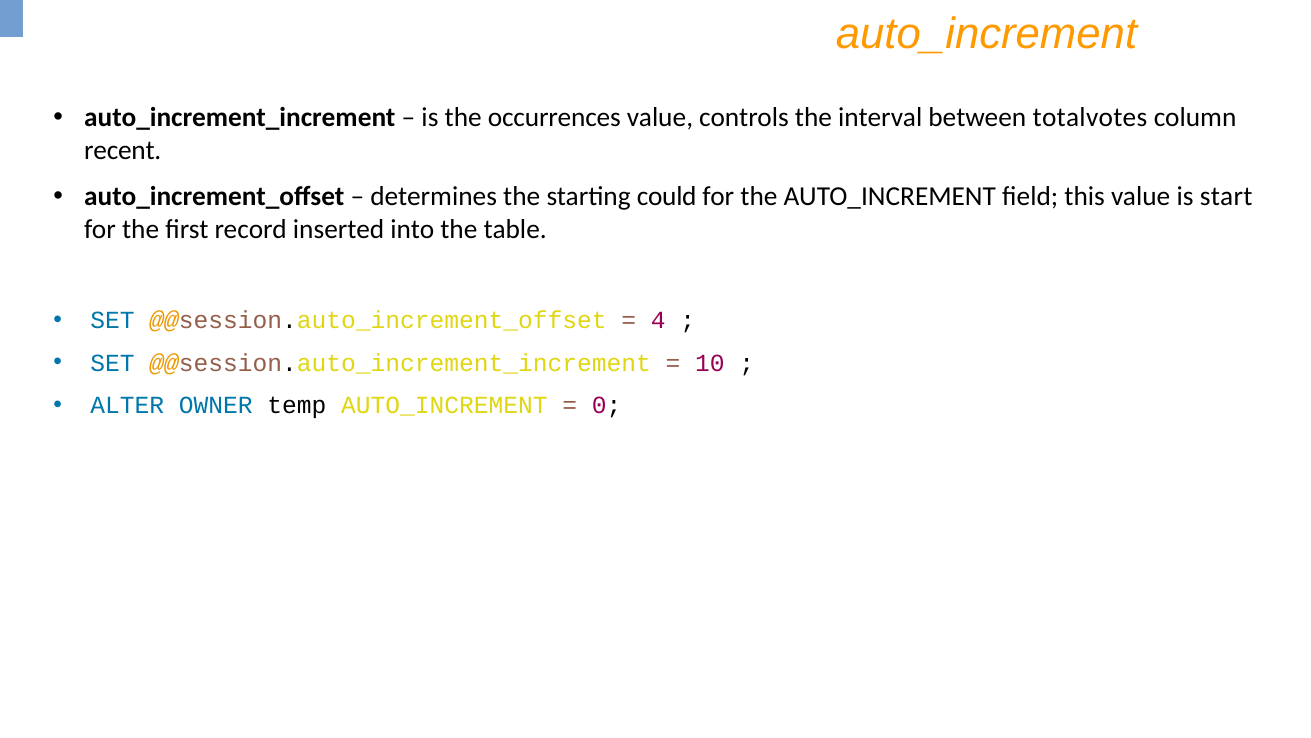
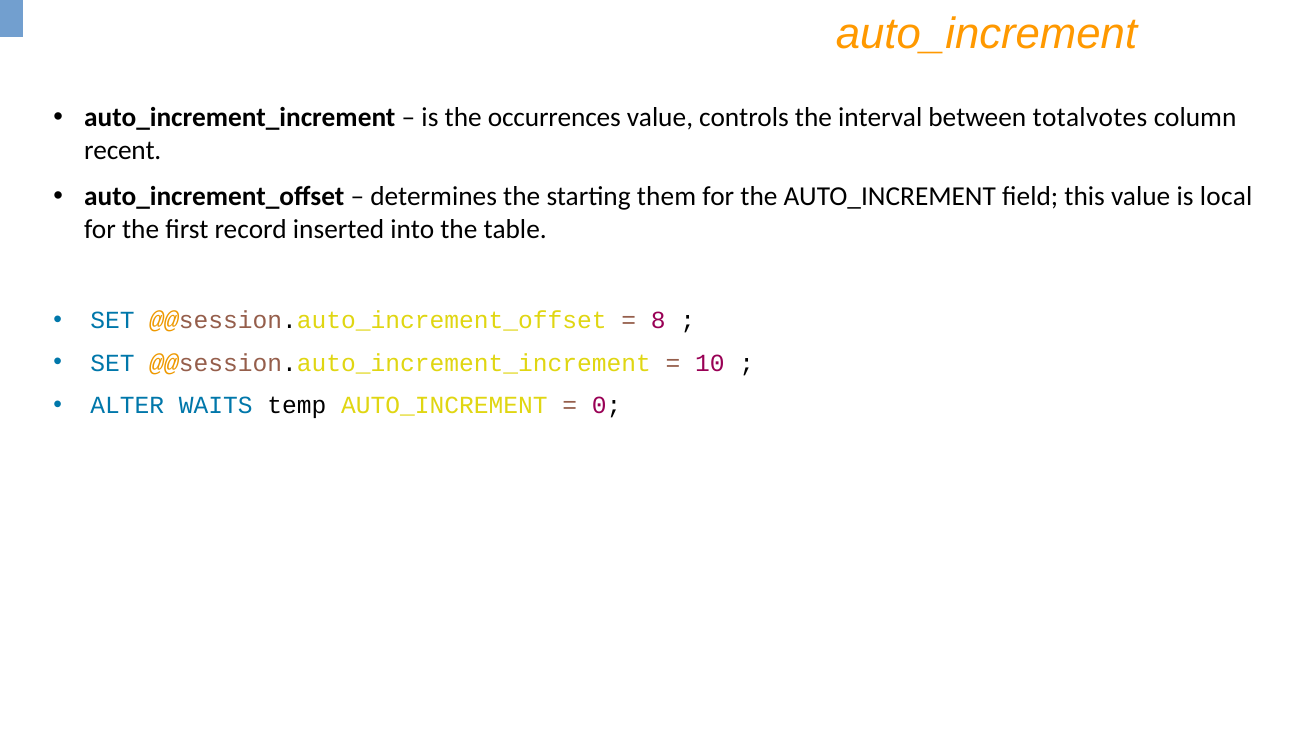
could: could -> them
start: start -> local
4: 4 -> 8
OWNER: OWNER -> WAITS
